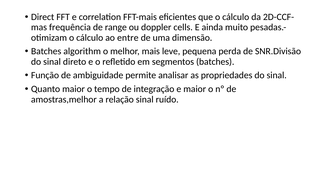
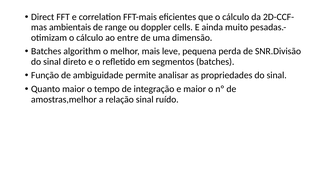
frequência: frequência -> ambientais
